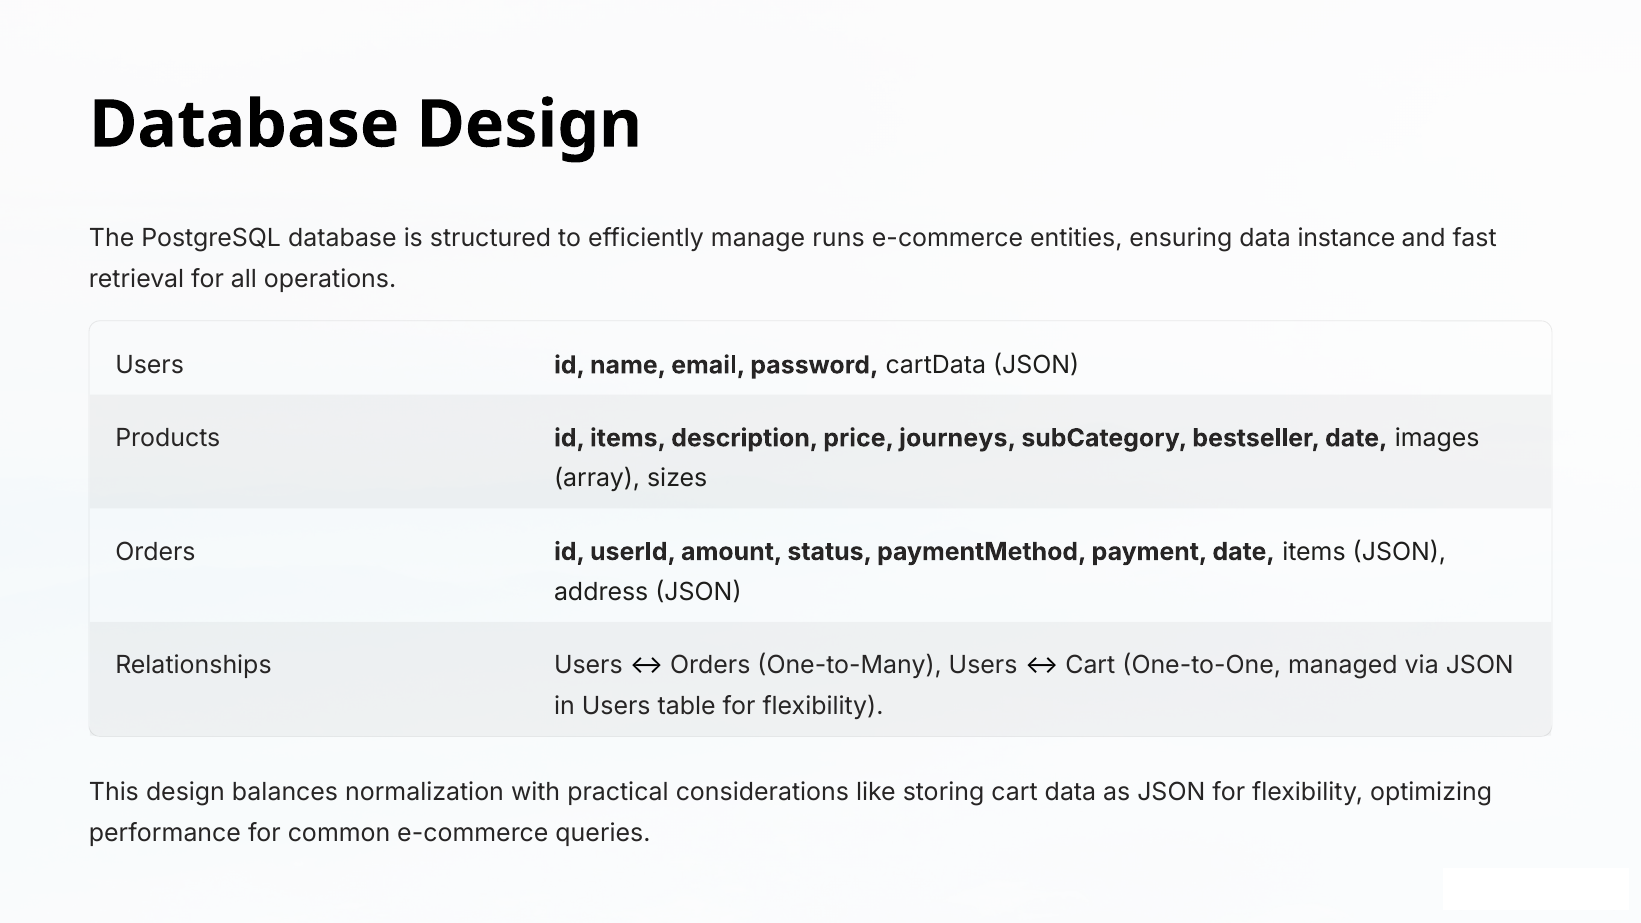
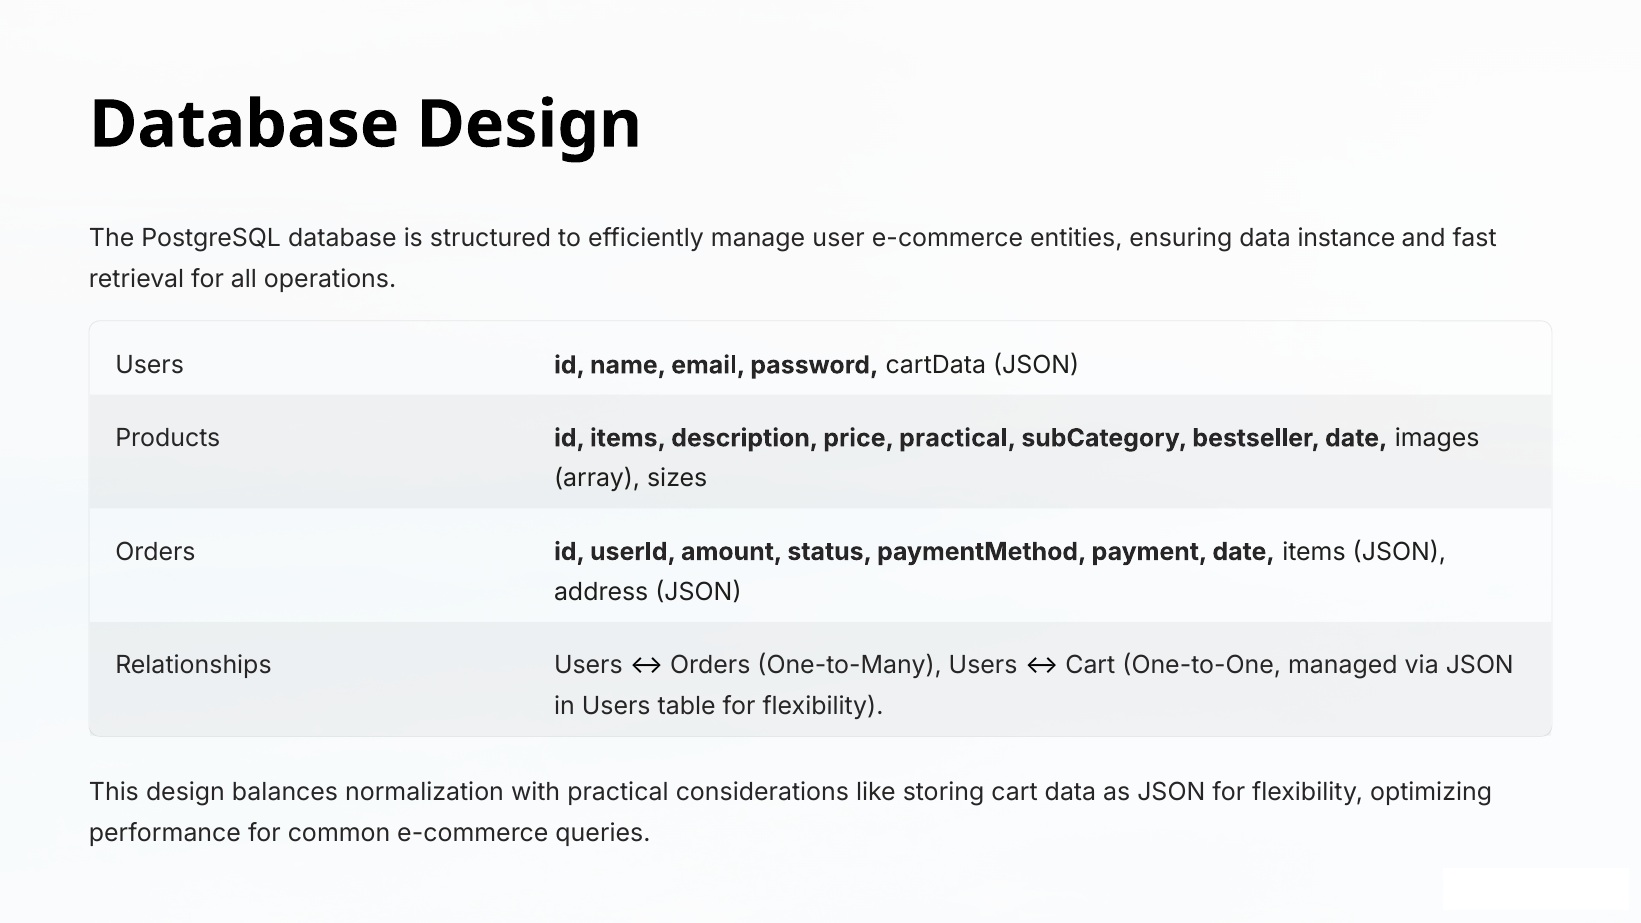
runs: runs -> user
price journeys: journeys -> practical
